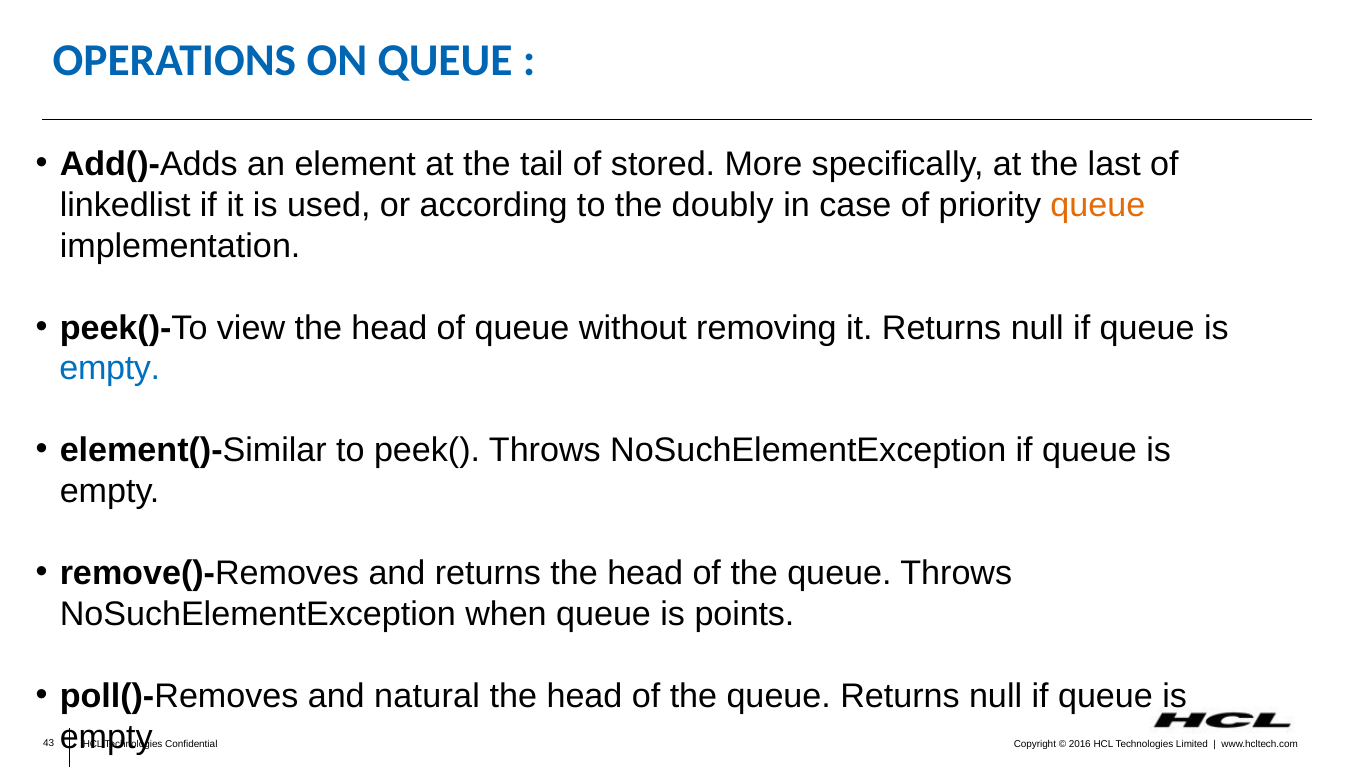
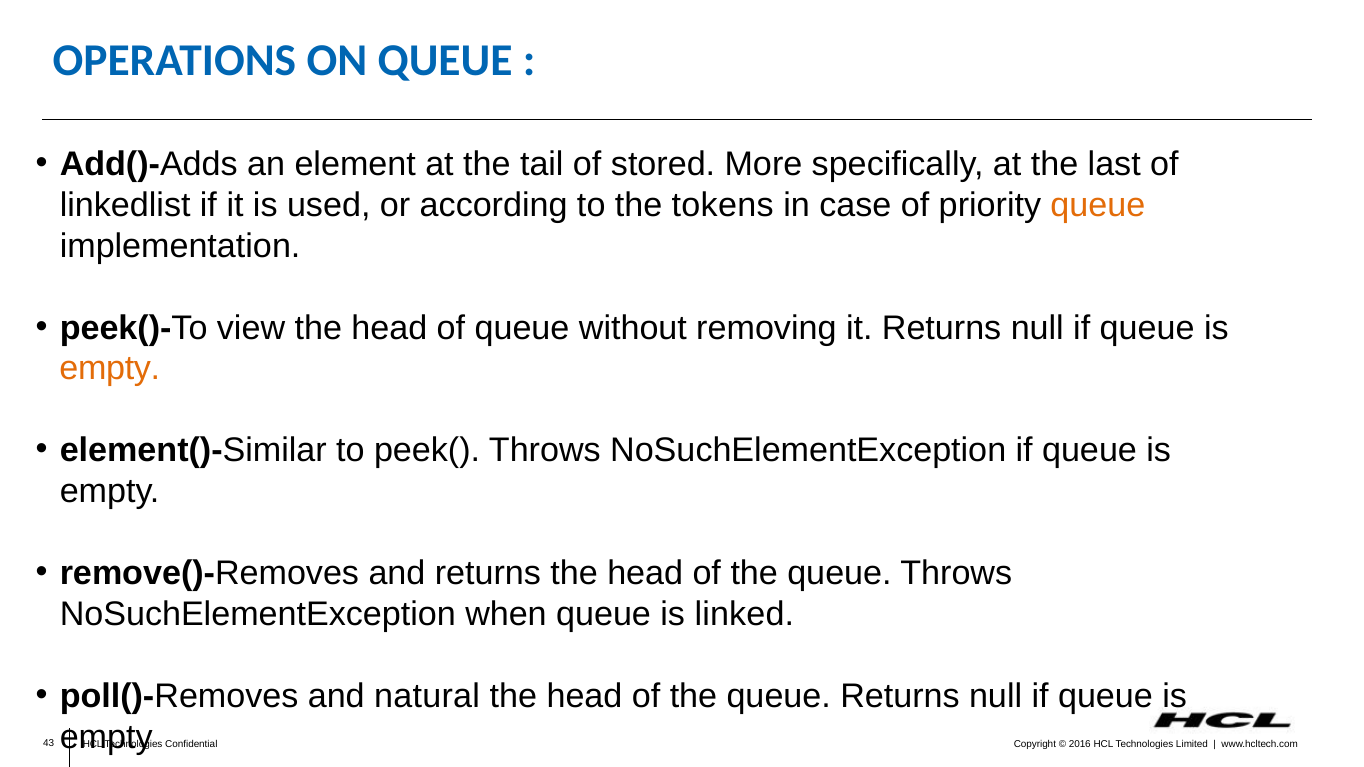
doubly: doubly -> tokens
empty at (110, 369) colour: blue -> orange
points: points -> linked
